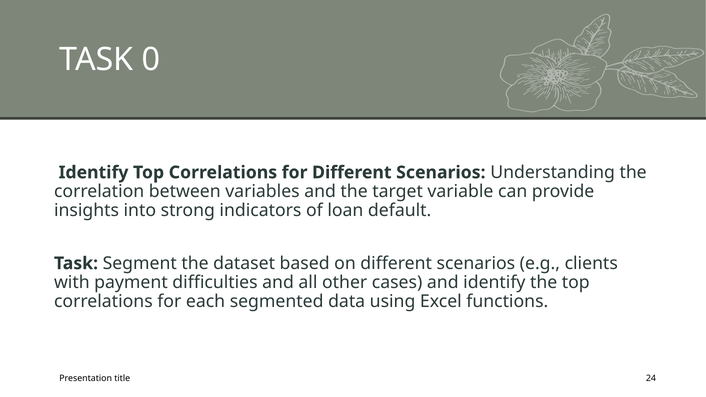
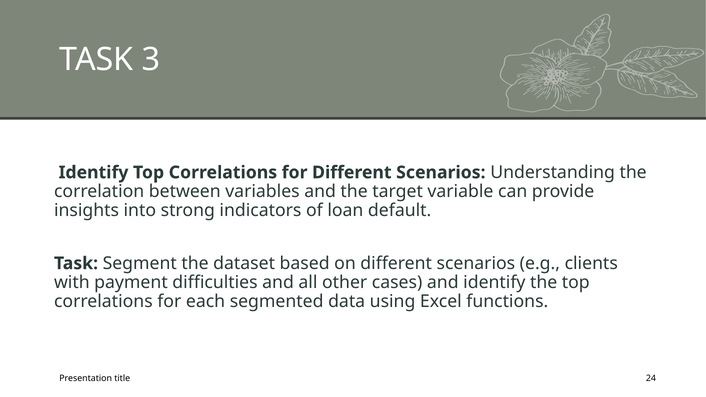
0: 0 -> 3
